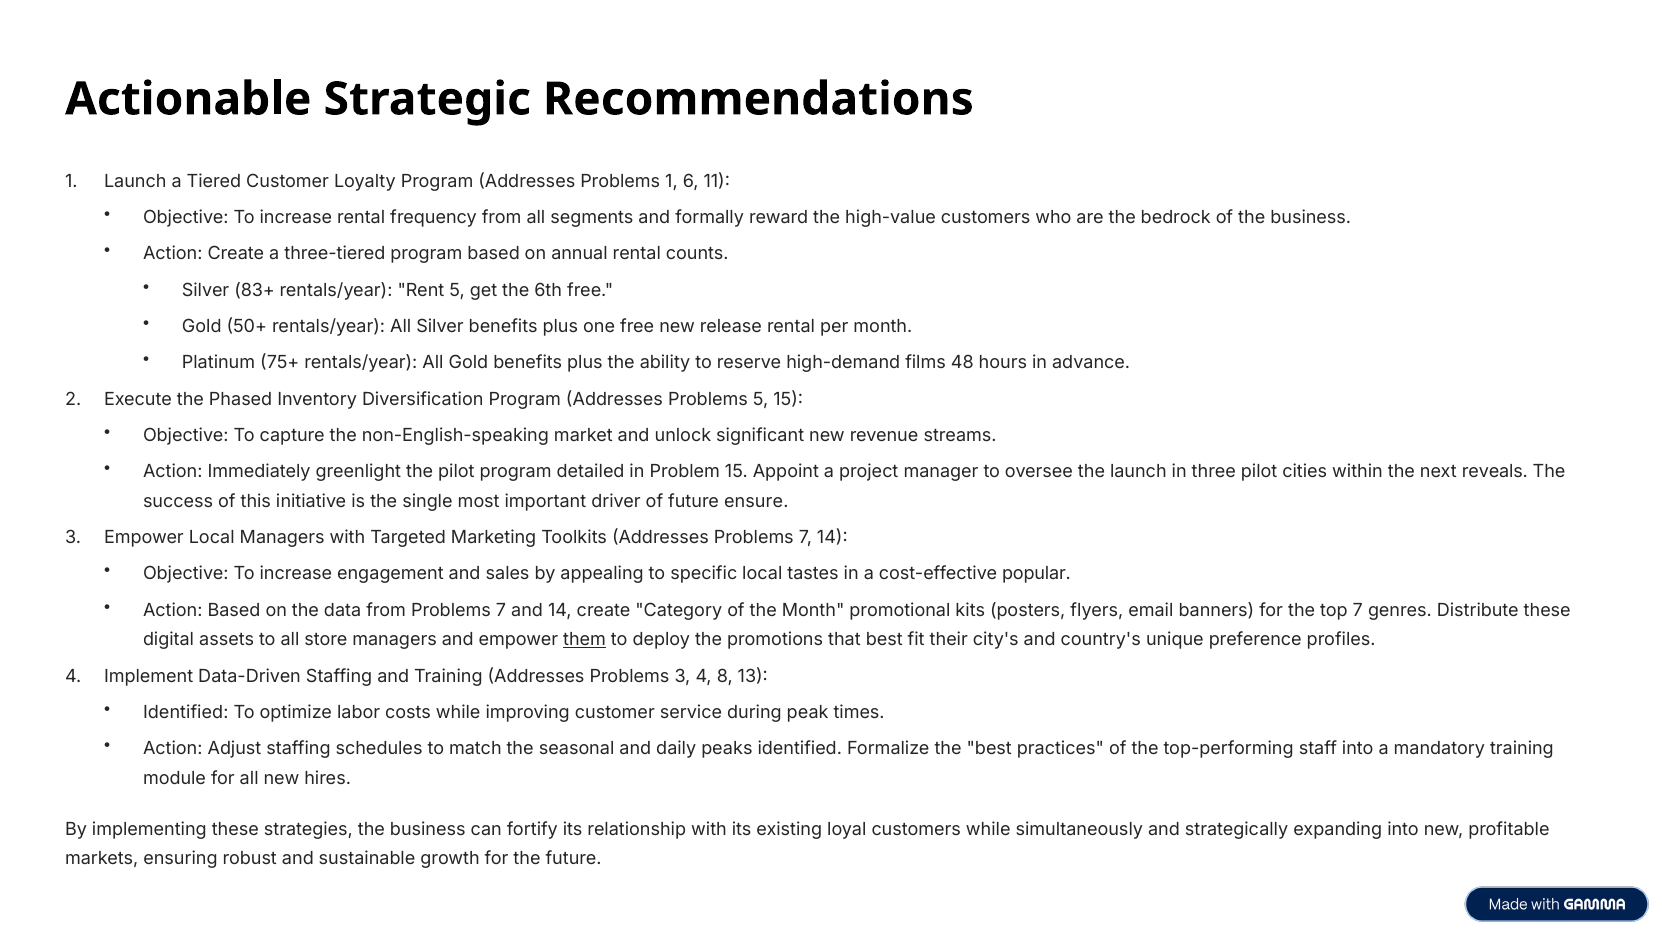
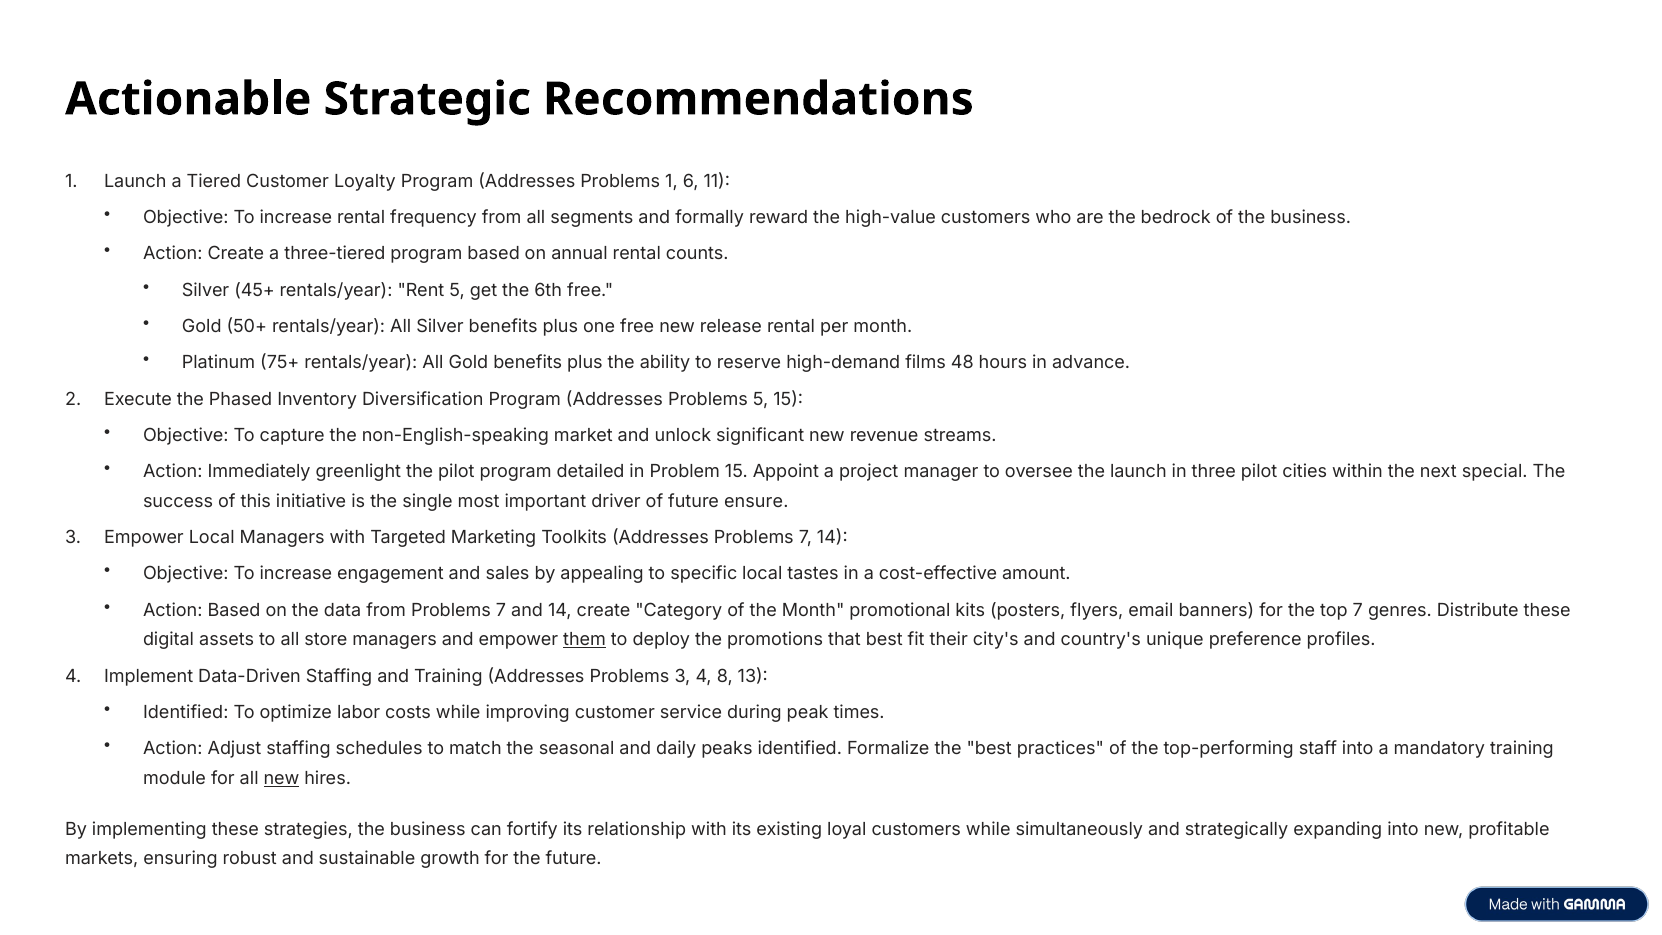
83+: 83+ -> 45+
reveals: reveals -> special
popular: popular -> amount
new at (282, 778) underline: none -> present
